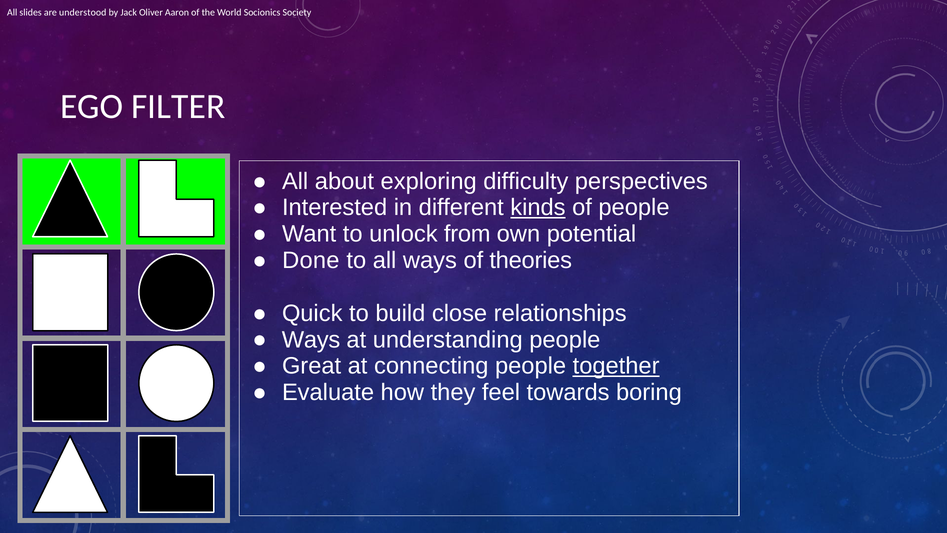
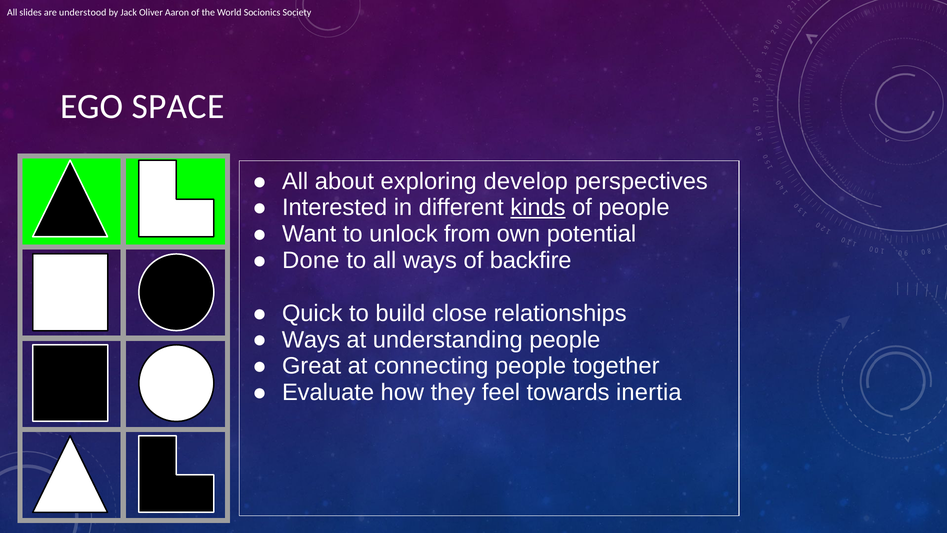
FILTER: FILTER -> SPACE
difficulty: difficulty -> develop
theories: theories -> backfire
together underline: present -> none
boring: boring -> inertia
